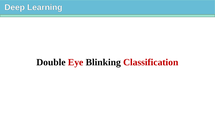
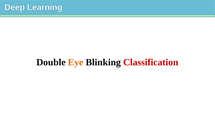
Eye colour: red -> orange
